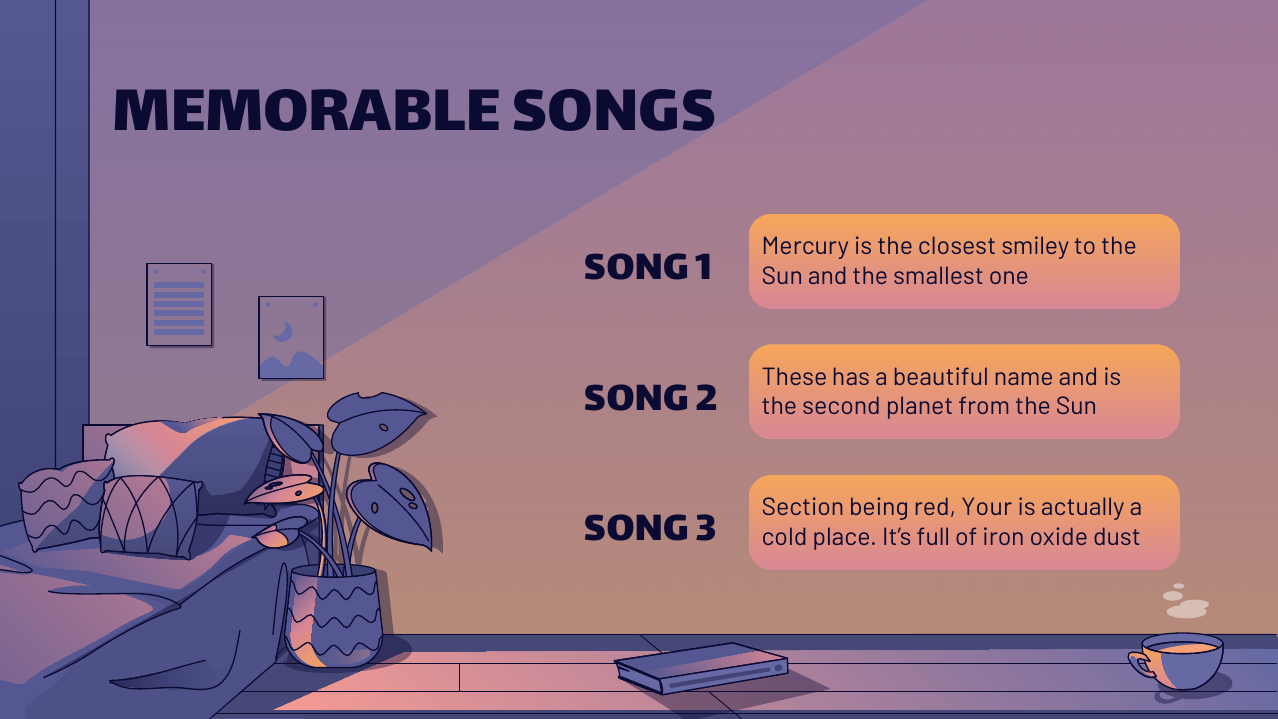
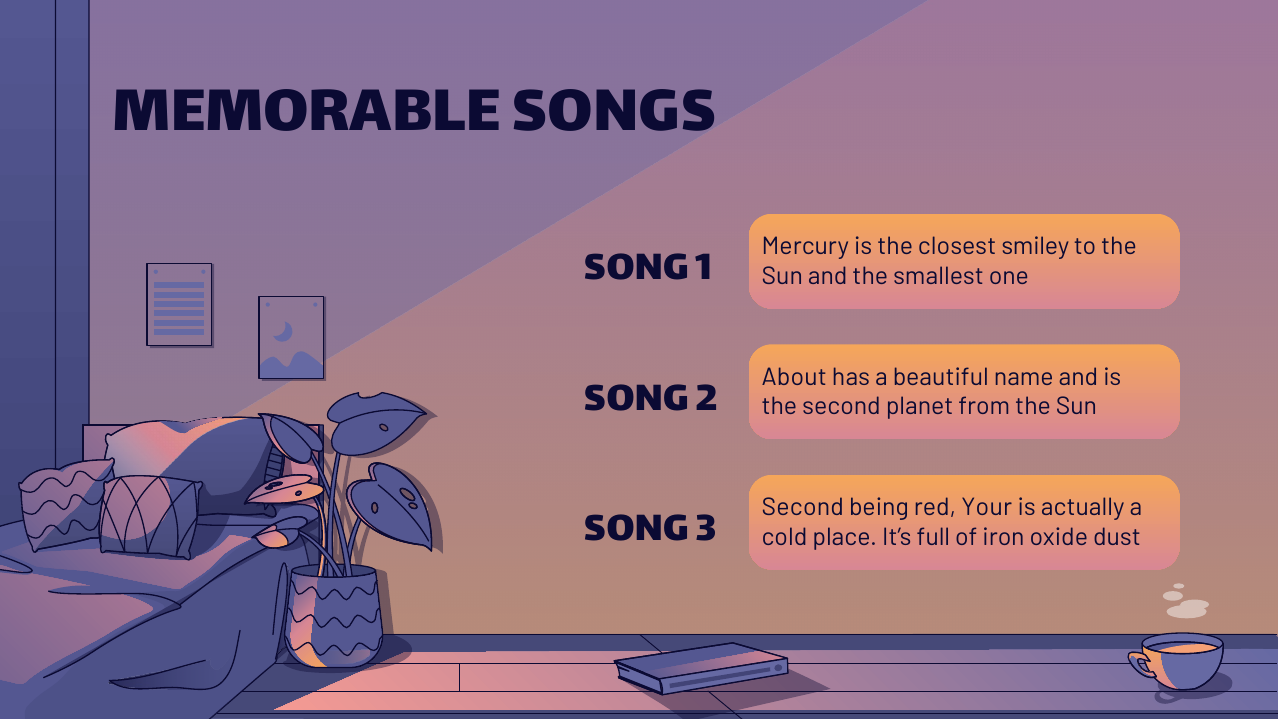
These: These -> About
Section at (803, 507): Section -> Second
